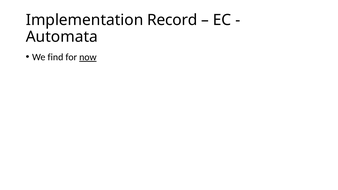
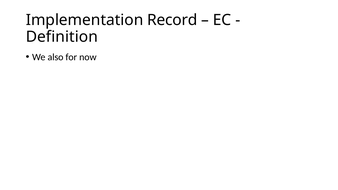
Automata: Automata -> Definition
find: find -> also
now underline: present -> none
